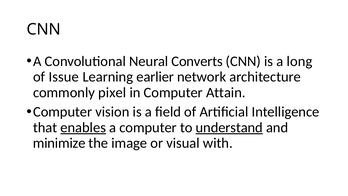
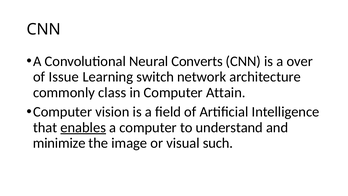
long: long -> over
earlier: earlier -> switch
pixel: pixel -> class
understand underline: present -> none
with: with -> such
